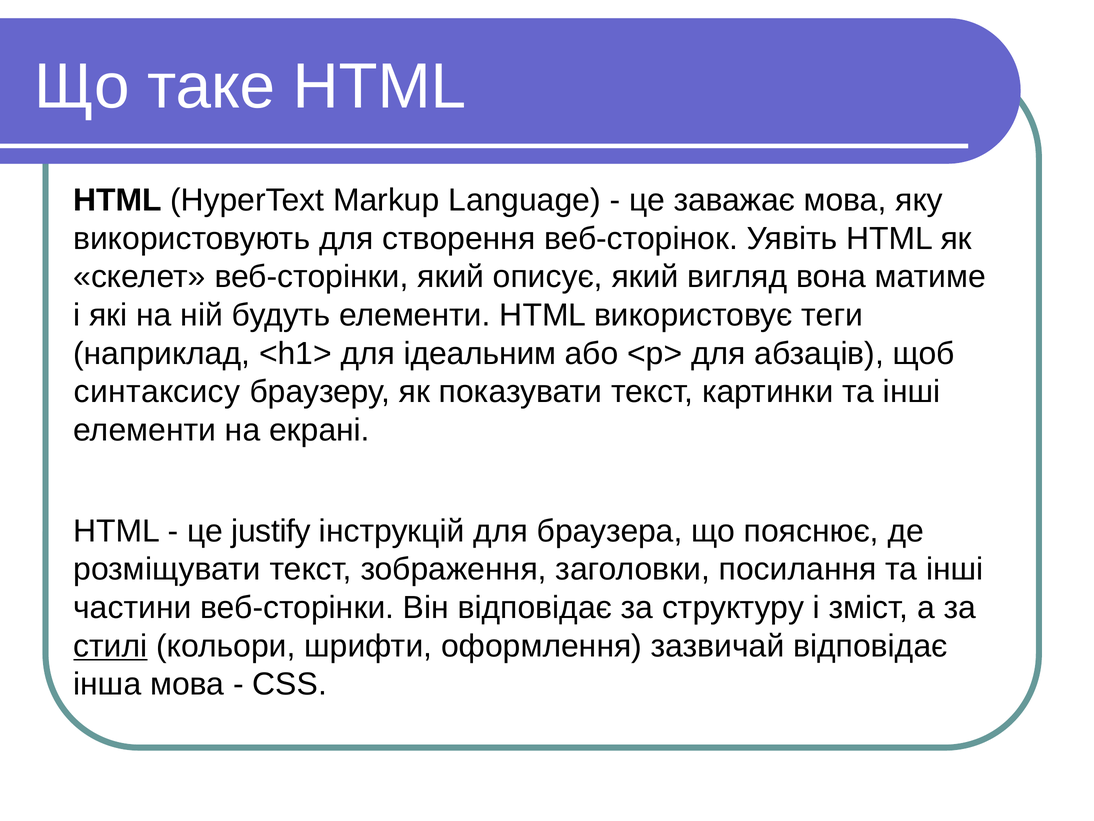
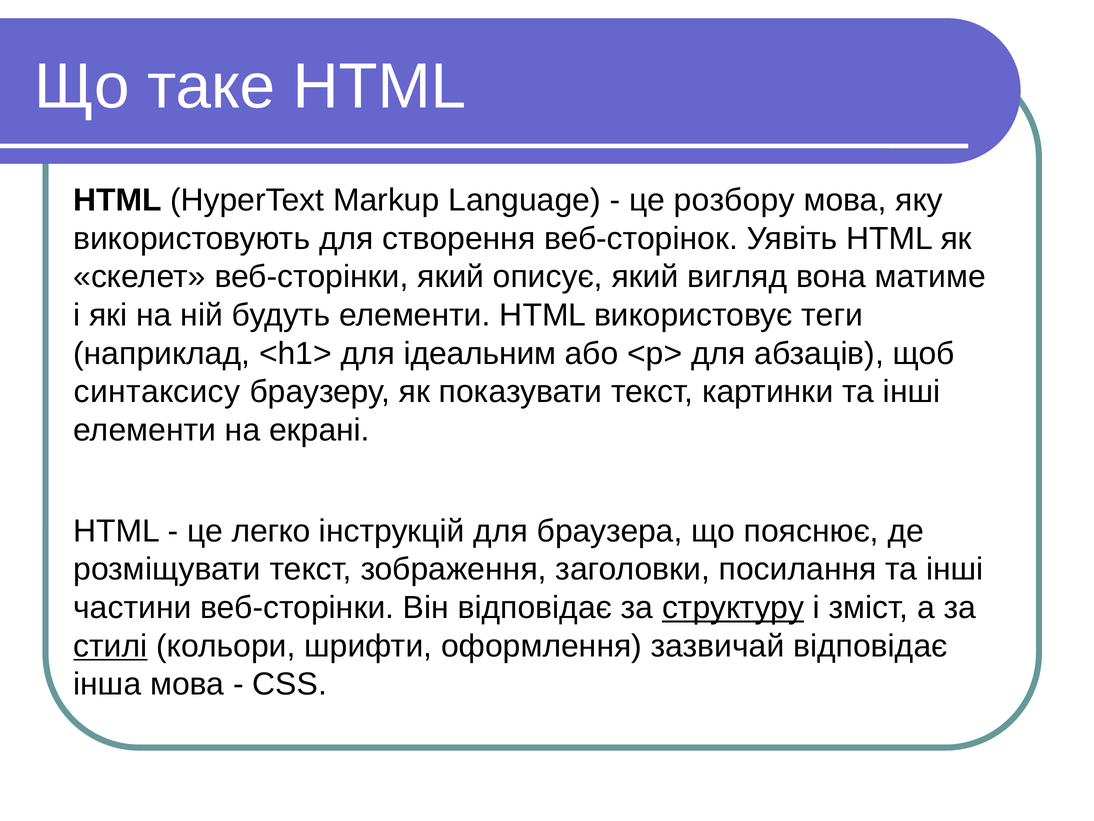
заважає: заважає -> розбору
justify: justify -> легко
структуру underline: none -> present
